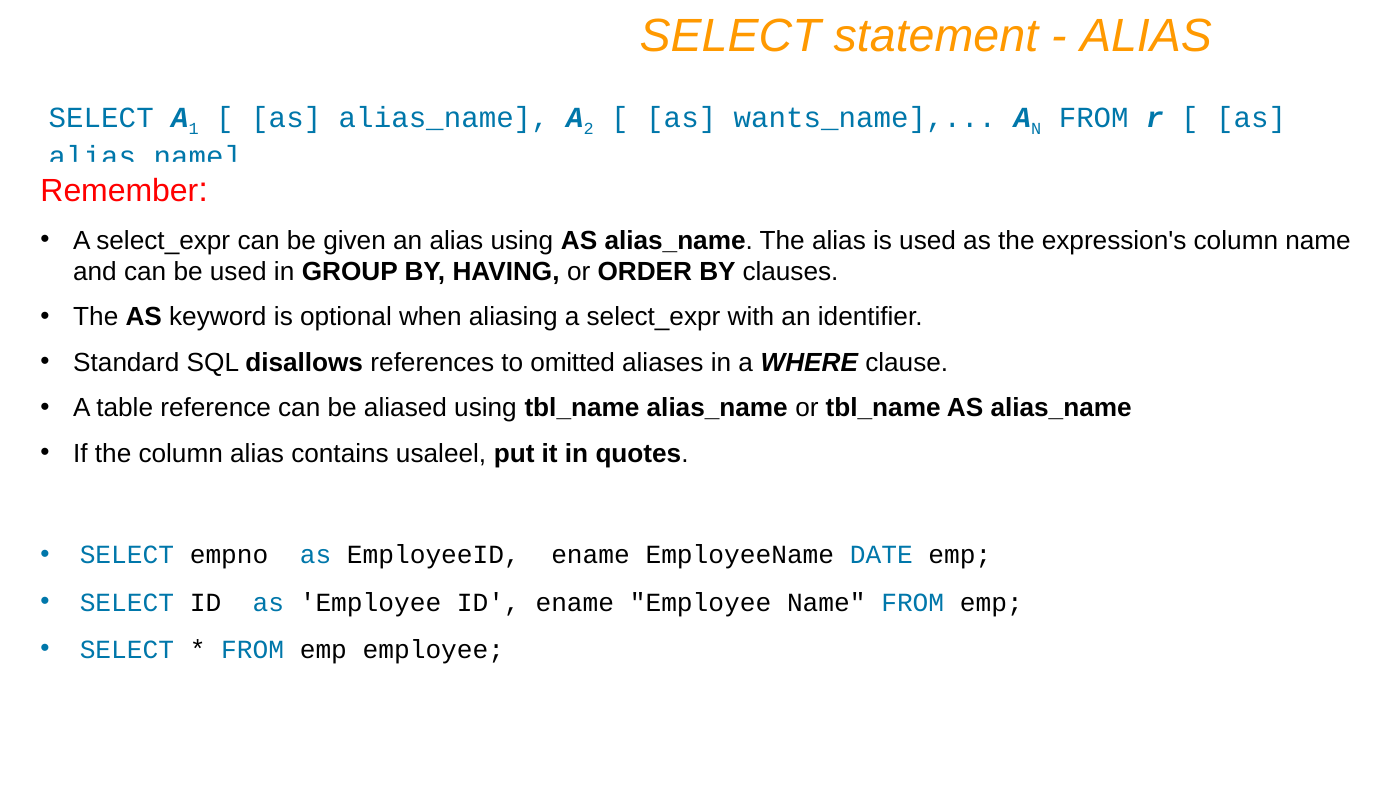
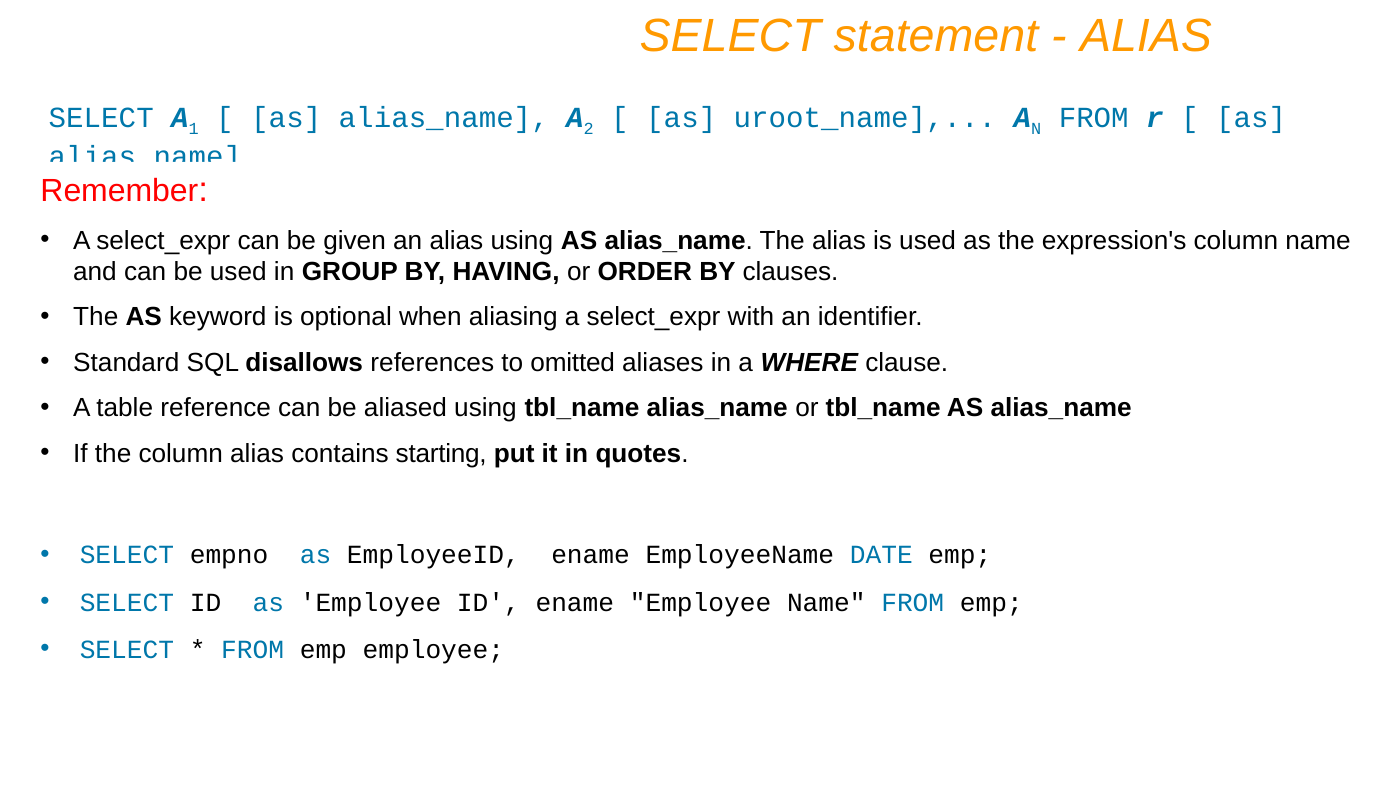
wants_name: wants_name -> uroot_name
usaleel: usaleel -> starting
